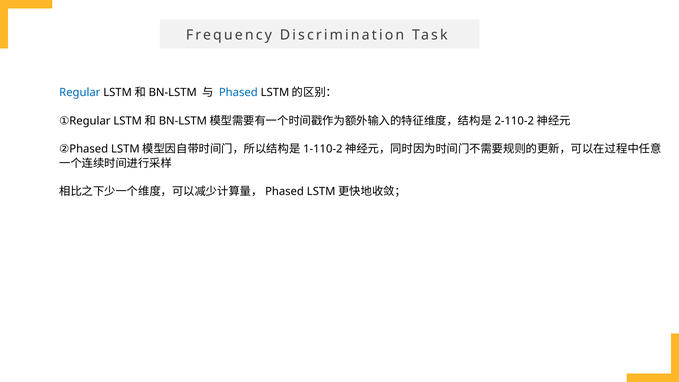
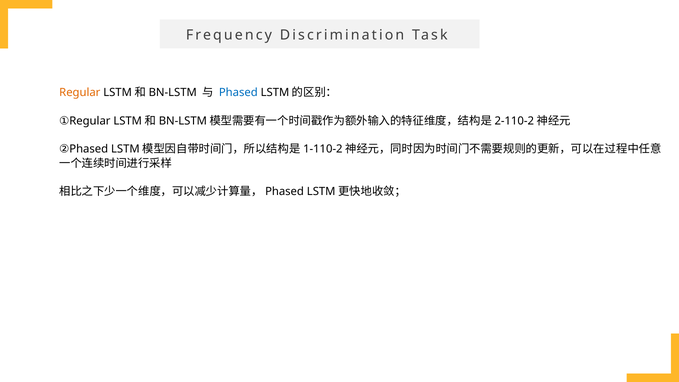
Regular at (80, 92) colour: blue -> orange
